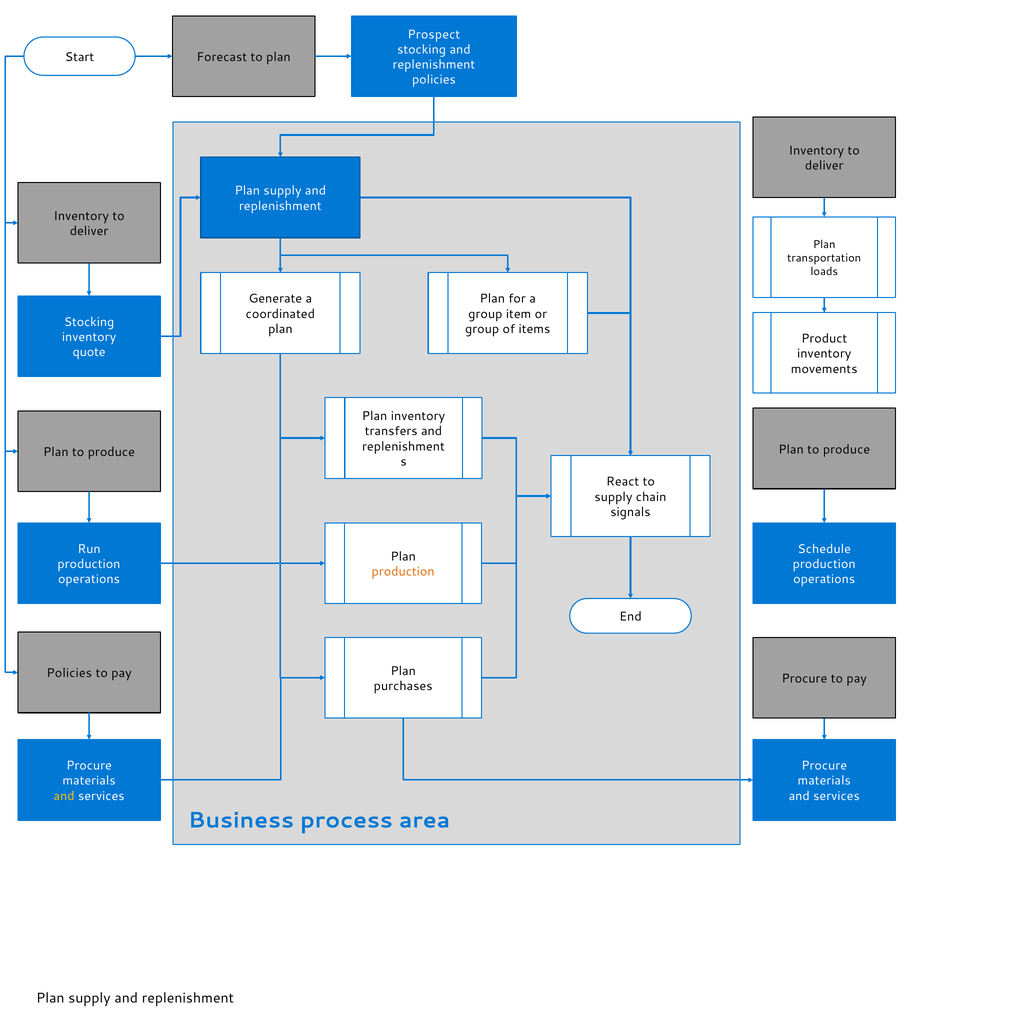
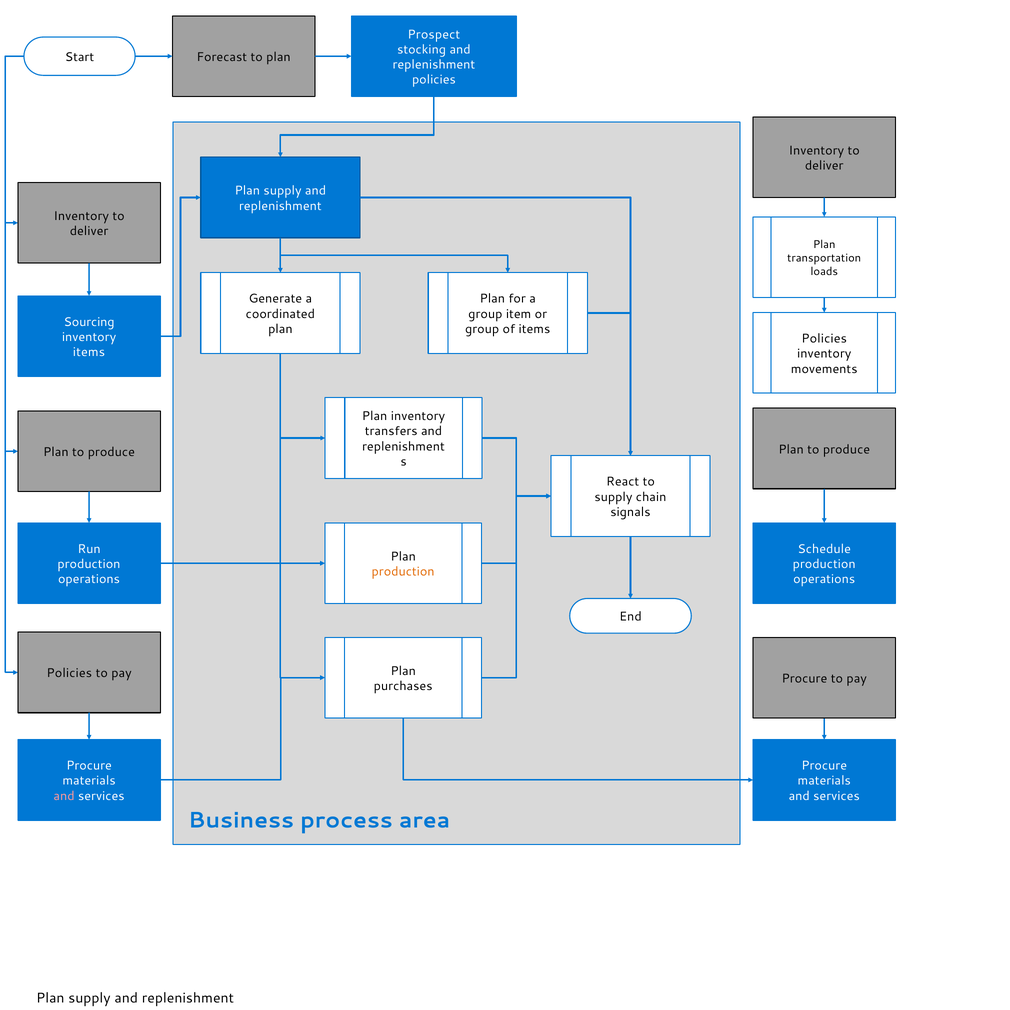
Stocking at (89, 322): Stocking -> Sourcing
Product at (824, 339): Product -> Policies
quote at (89, 352): quote -> items
and at (64, 796) colour: yellow -> pink
